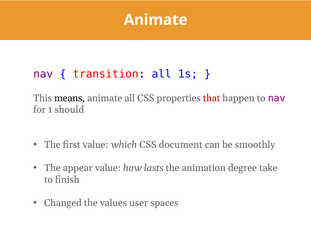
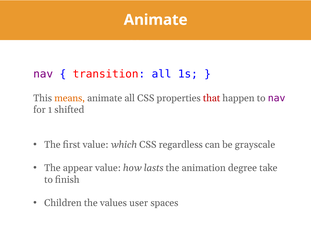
means colour: black -> orange
should: should -> shifted
document: document -> regardless
smoothly: smoothly -> grayscale
Changed: Changed -> Children
